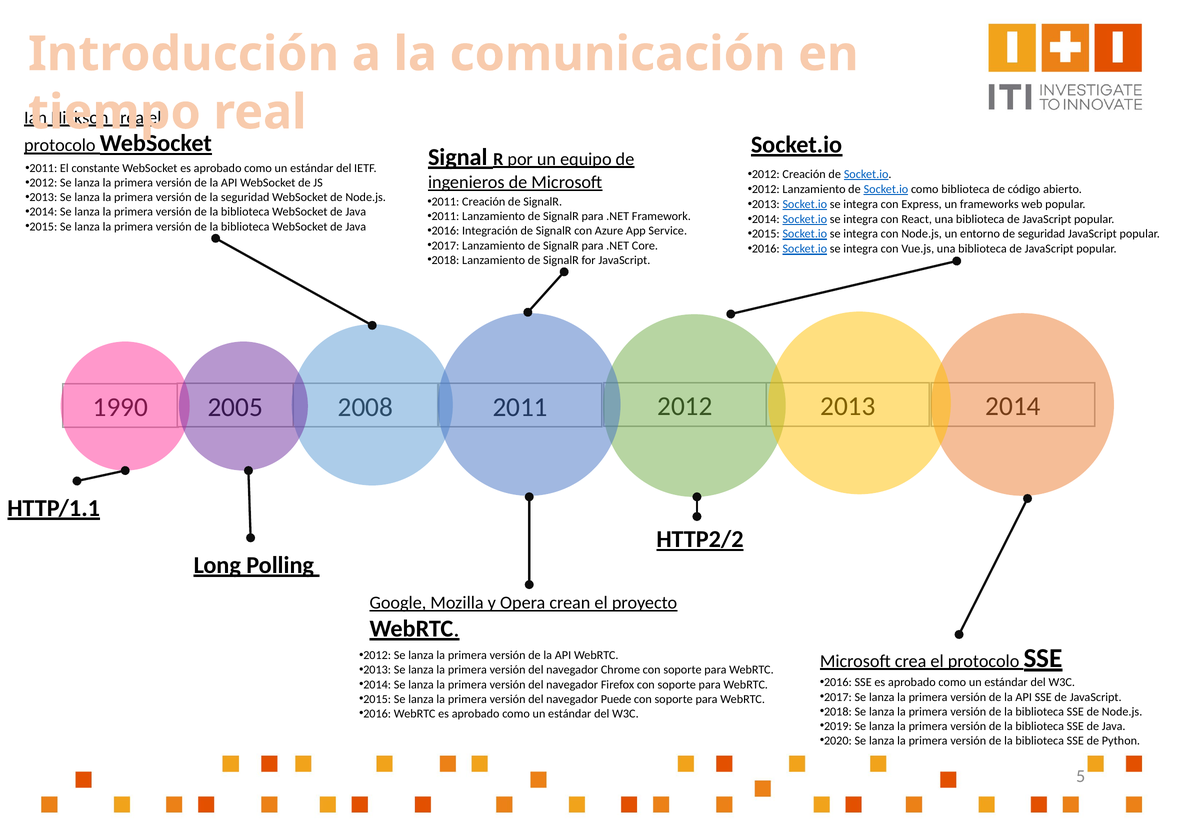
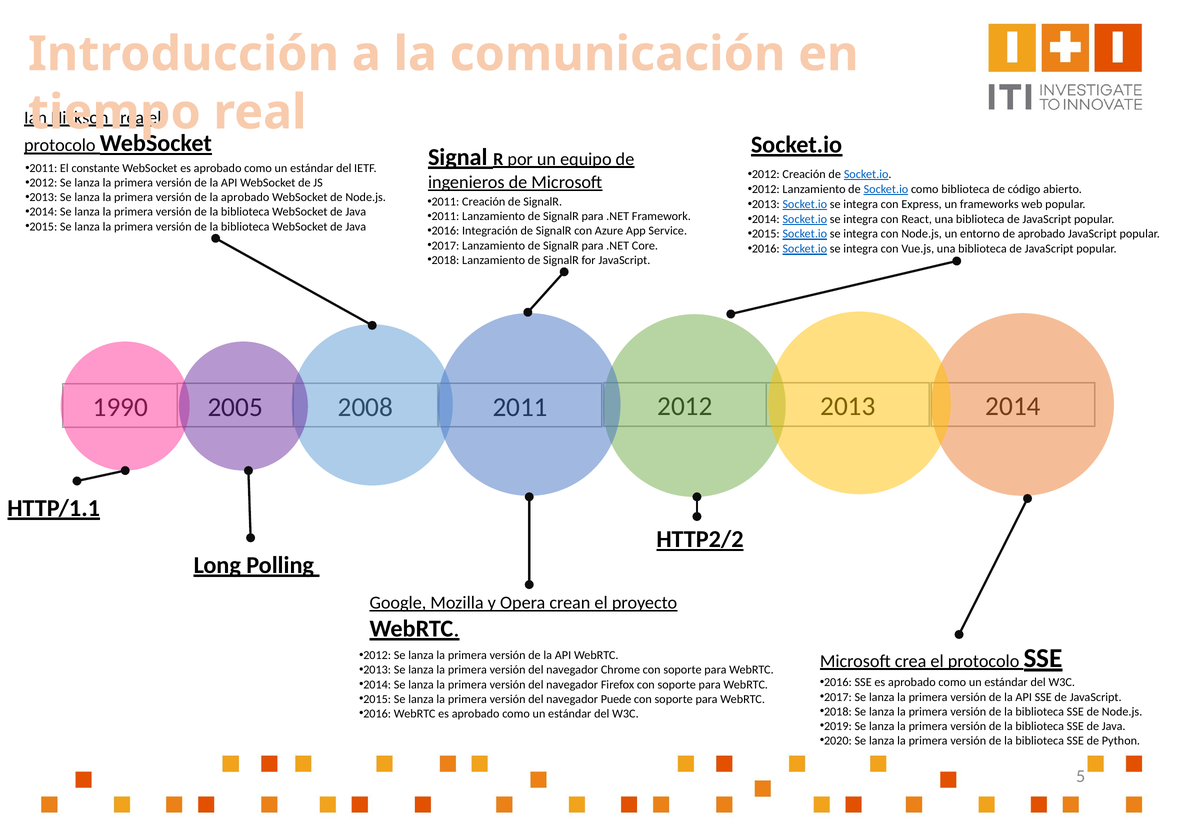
la seguridad: seguridad -> aprobado
de seguridad: seguridad -> aprobado
